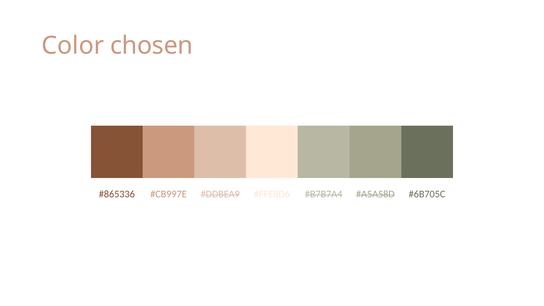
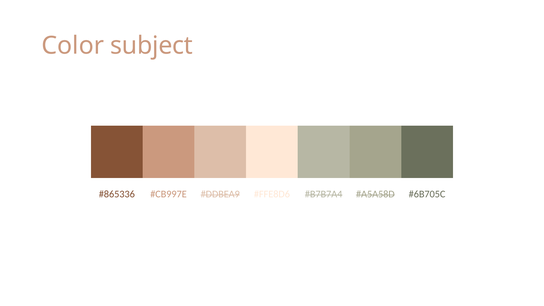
chosen: chosen -> subject
